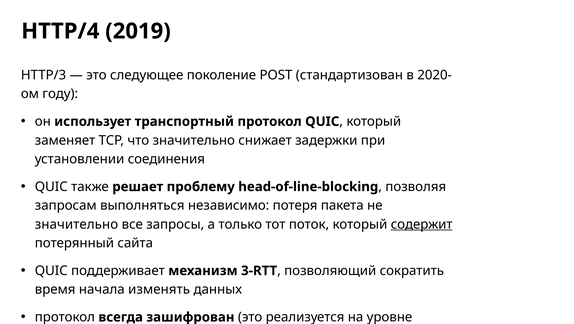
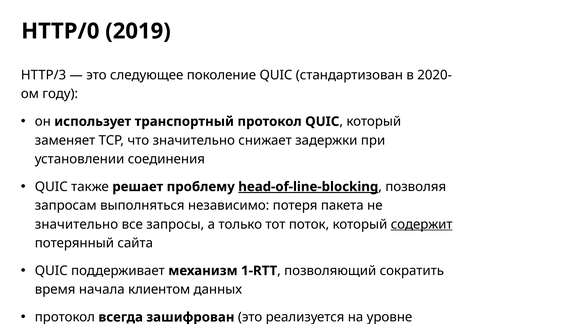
HTTP/4: HTTP/4 -> HTTP/0
поколение POST: POST -> QUIC
head-of-line-blocking underline: none -> present
3-RTT: 3-RTT -> 1-RTT
изменять: изменять -> клиентом
